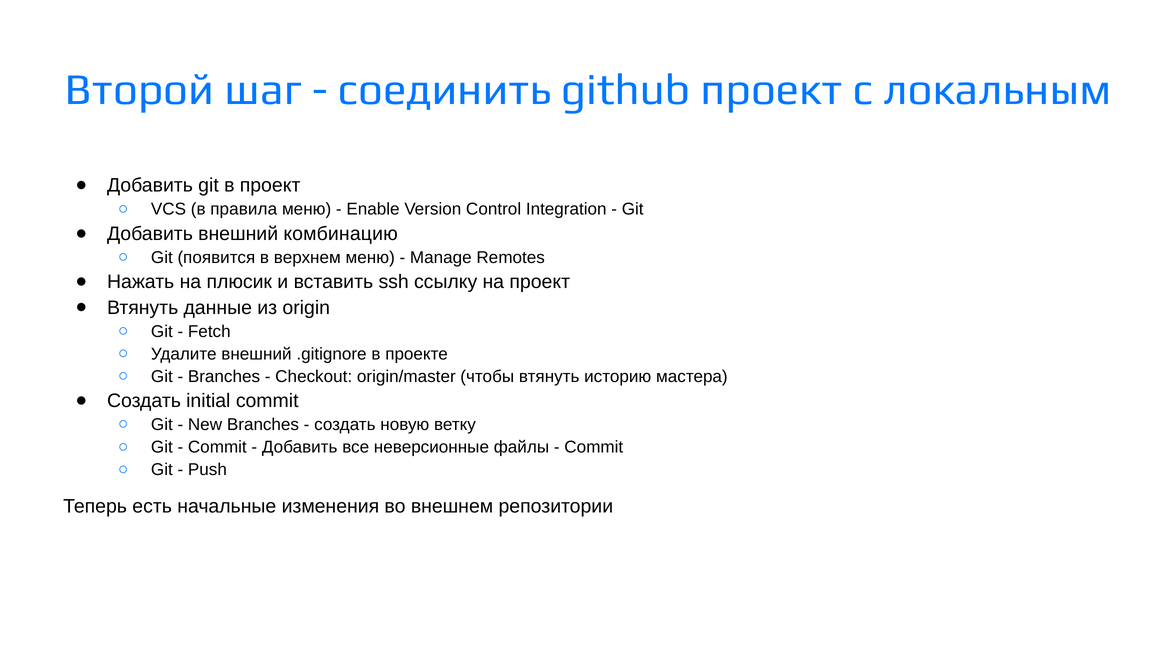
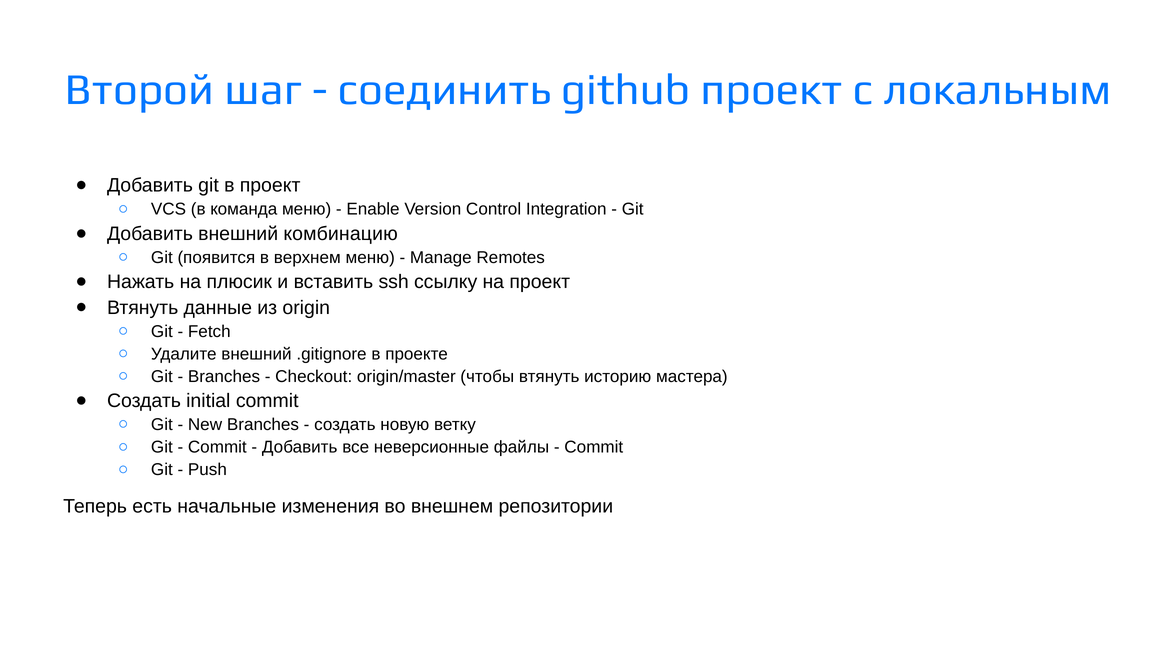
правила: правила -> команда
